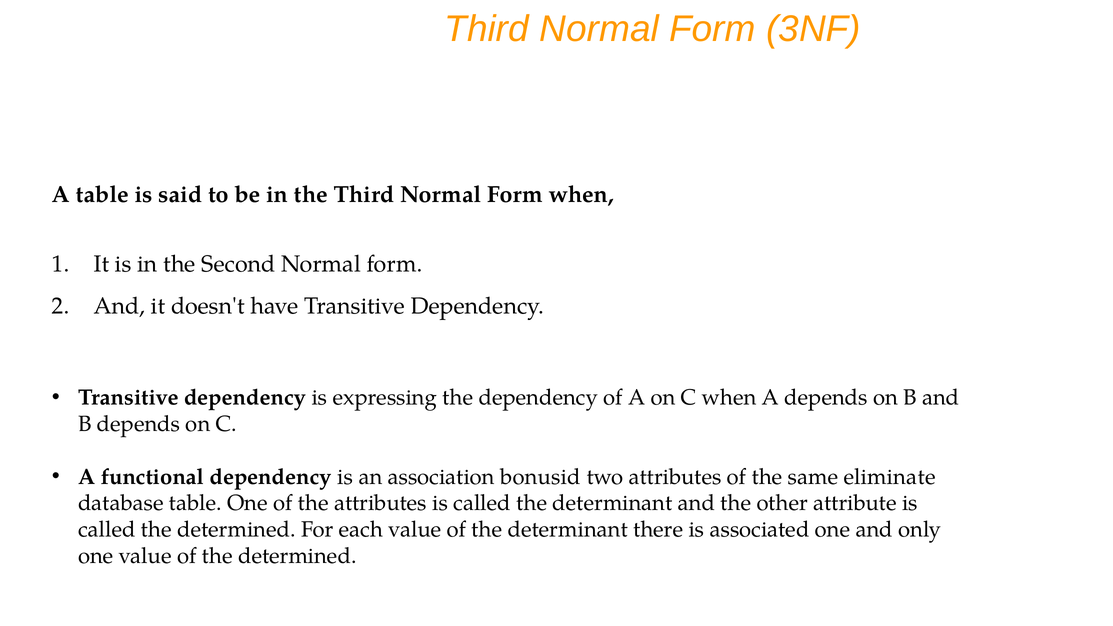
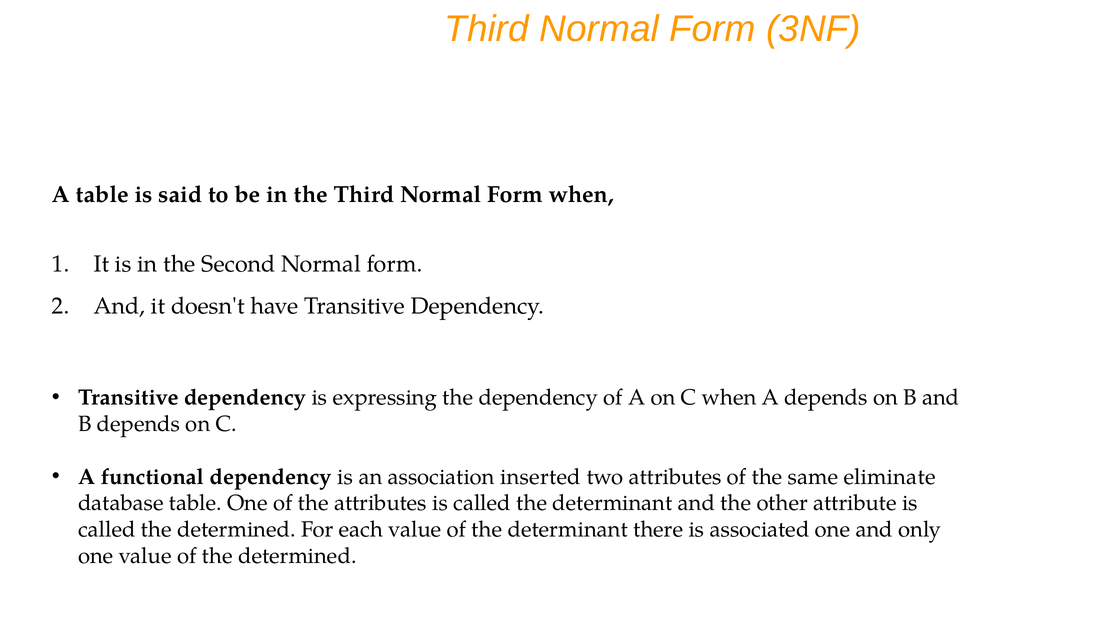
bonusid: bonusid -> inserted
